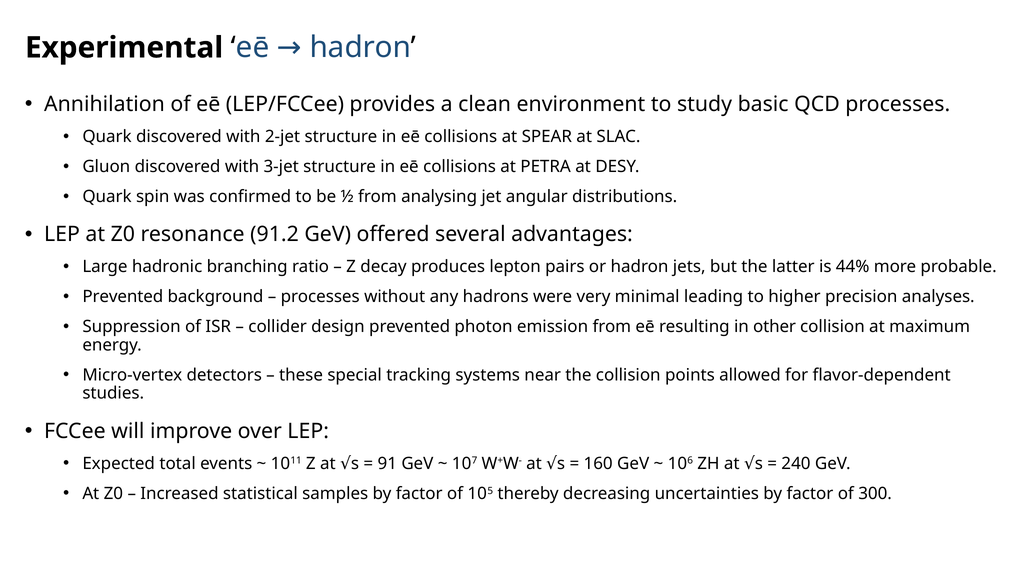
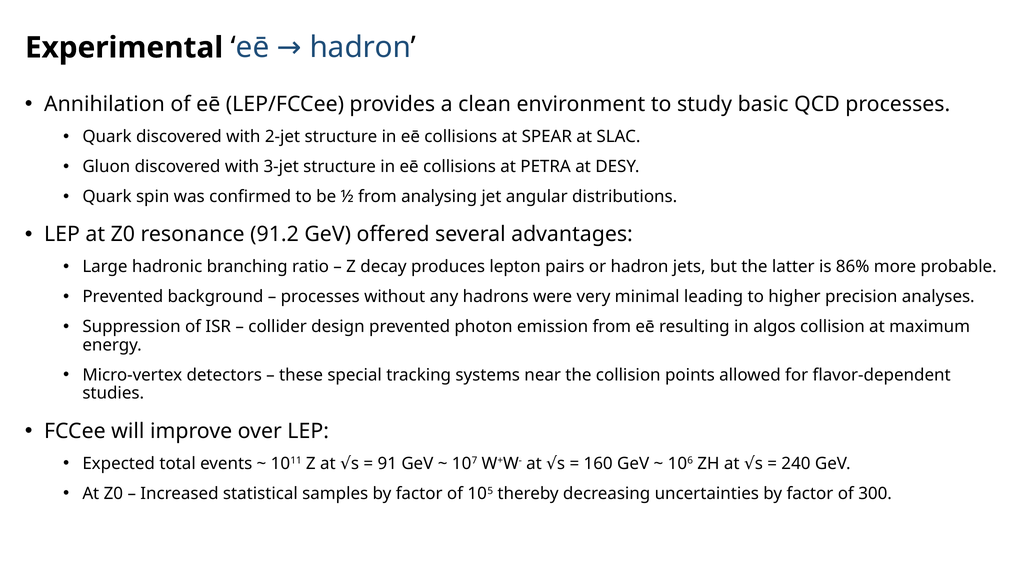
44%: 44% -> 86%
other: other -> algos
